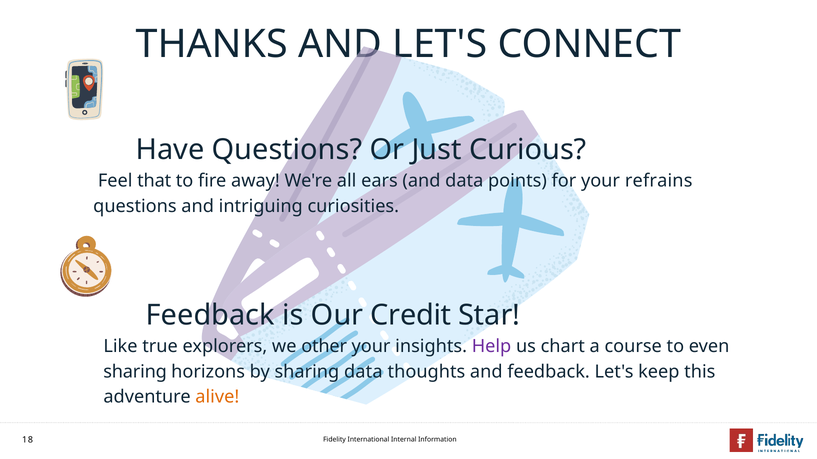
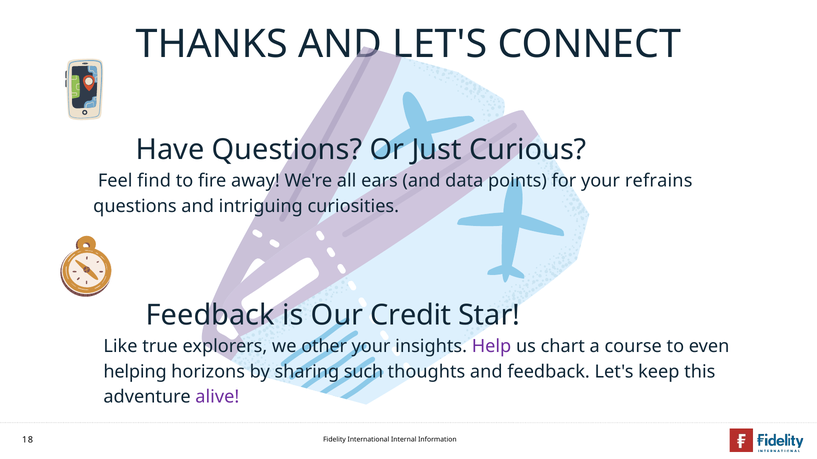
that: that -> find
sharing at (135, 372): sharing -> helping
sharing data: data -> such
alive colour: orange -> purple
